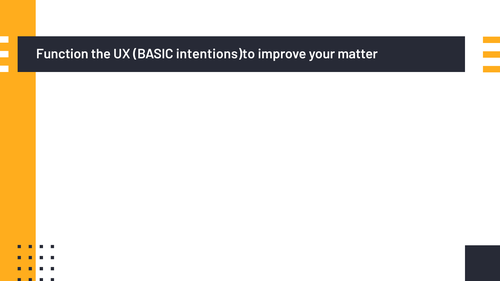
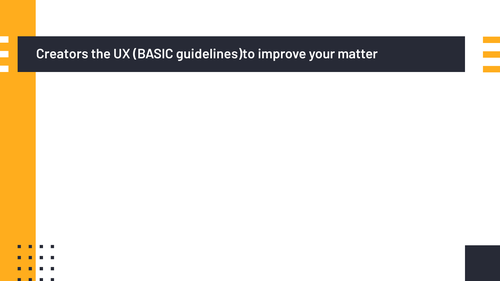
Function: Function -> Creators
intentions)to: intentions)to -> guidelines)to
